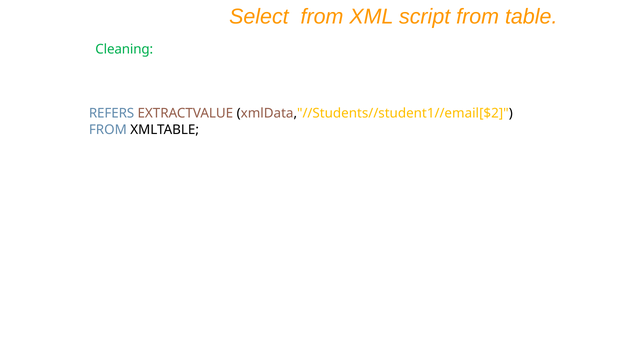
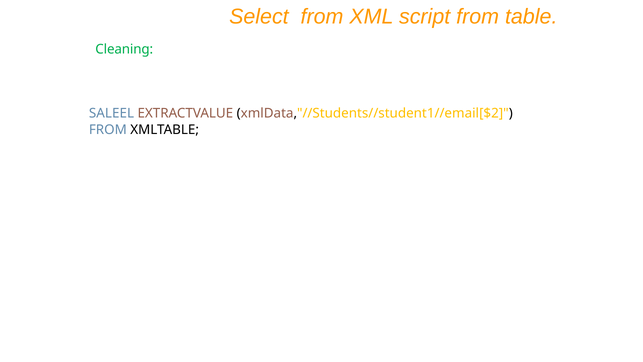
REFERS: REFERS -> SALEEL
